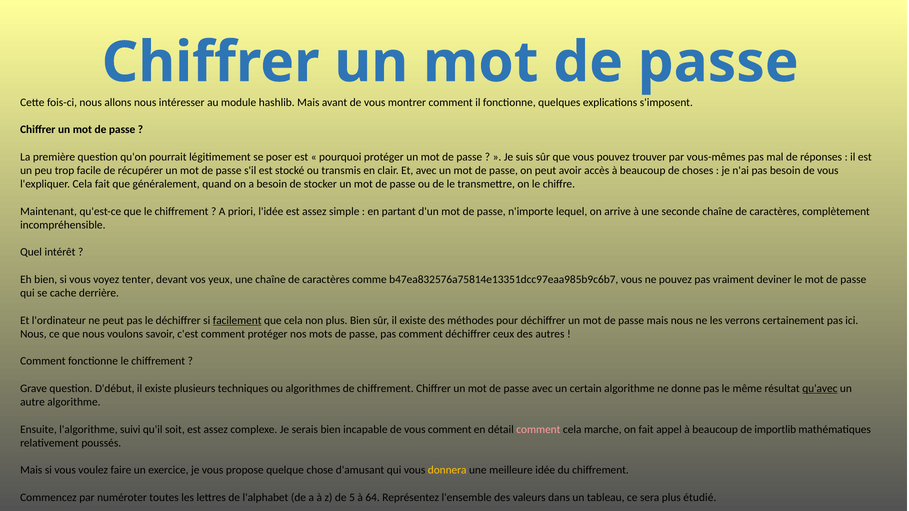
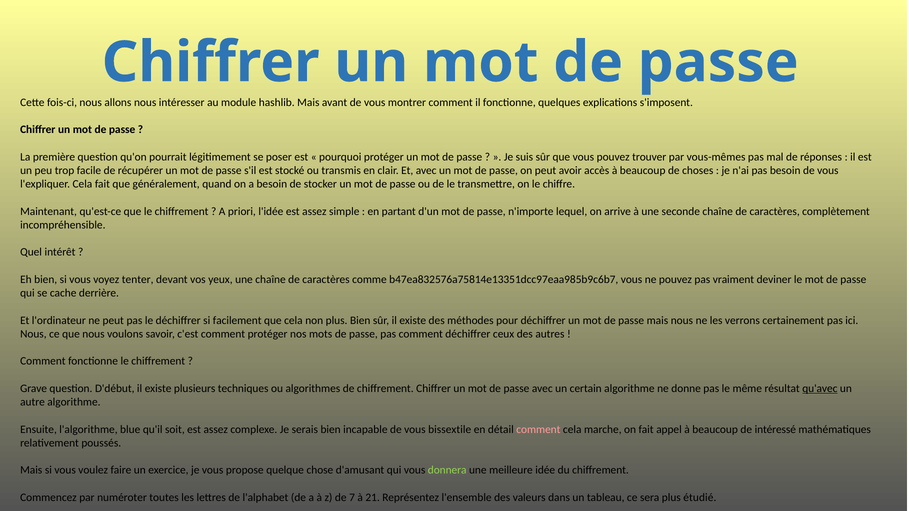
facilement underline: present -> none
suivi: suivi -> blue
vous comment: comment -> bissextile
importlib: importlib -> intéressé
donnera colour: yellow -> light green
5: 5 -> 7
64: 64 -> 21
